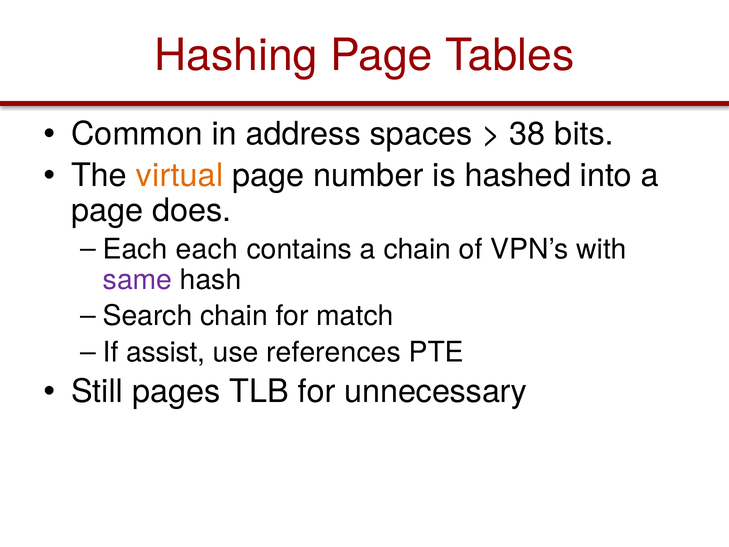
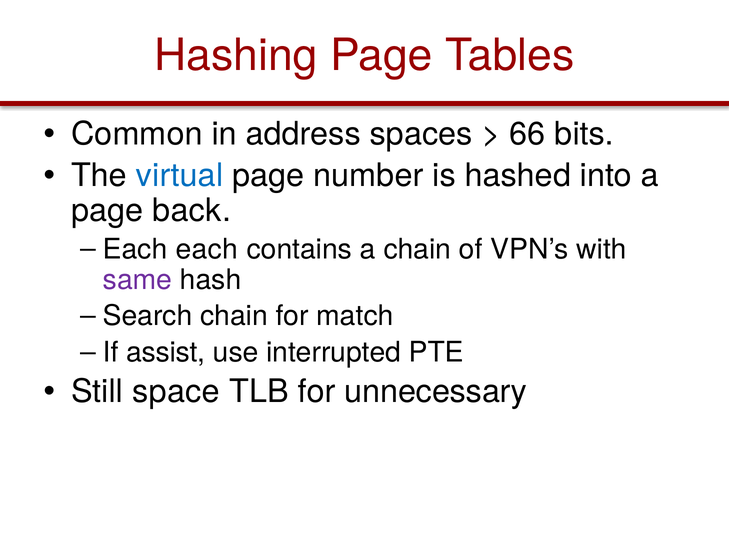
38: 38 -> 66
virtual colour: orange -> blue
does: does -> back
references: references -> interrupted
pages: pages -> space
